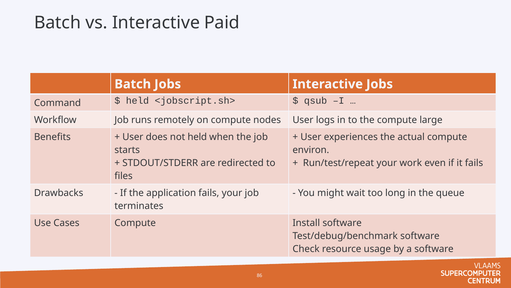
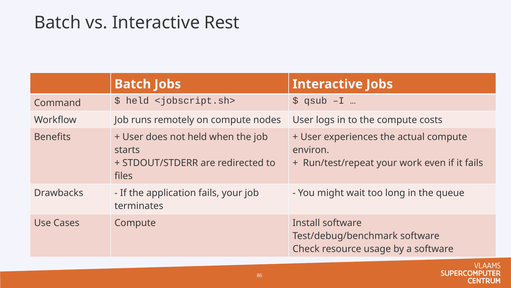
Paid: Paid -> Rest
large: large -> costs
